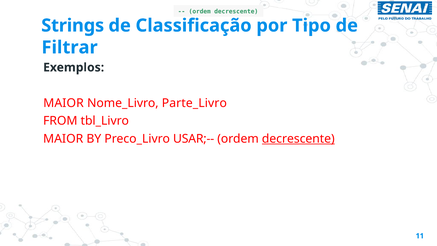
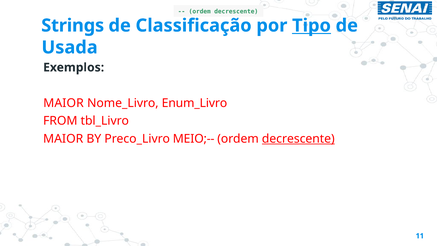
Tipo underline: none -> present
Filtrar: Filtrar -> Usada
Parte_Livro: Parte_Livro -> Enum_Livro
USAR;--: USAR;-- -> MEIO;--
